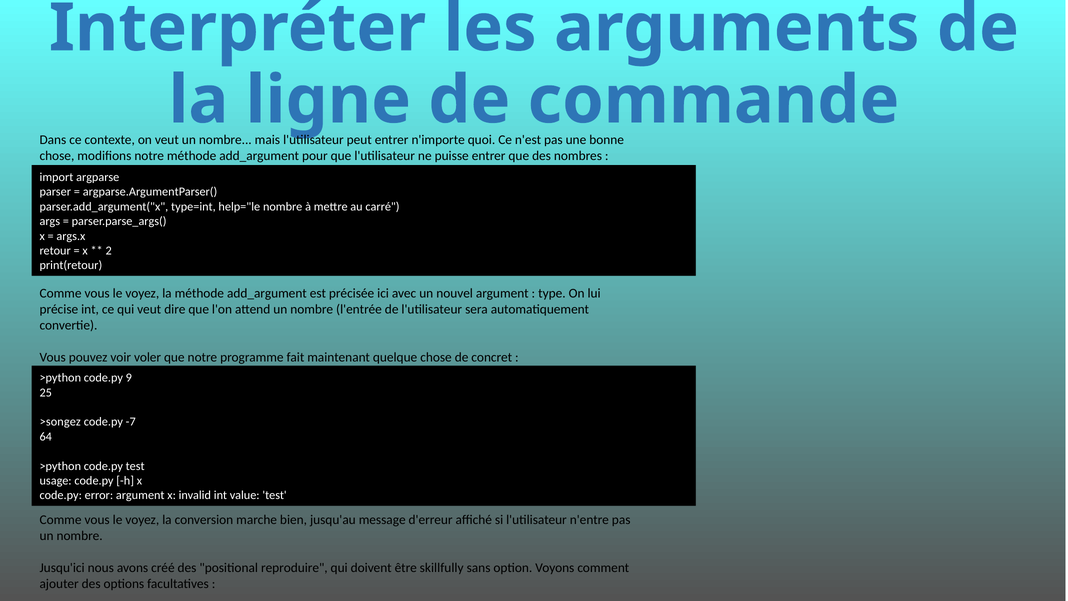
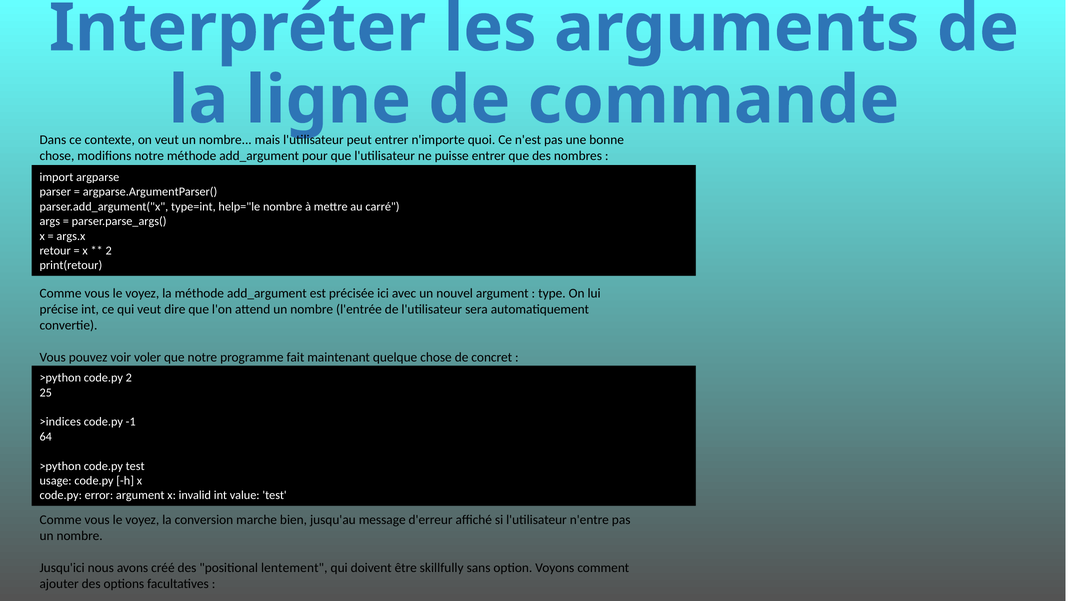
code.py 9: 9 -> 2
>songez: >songez -> >indices
-7: -7 -> -1
reproduire: reproduire -> lentement
